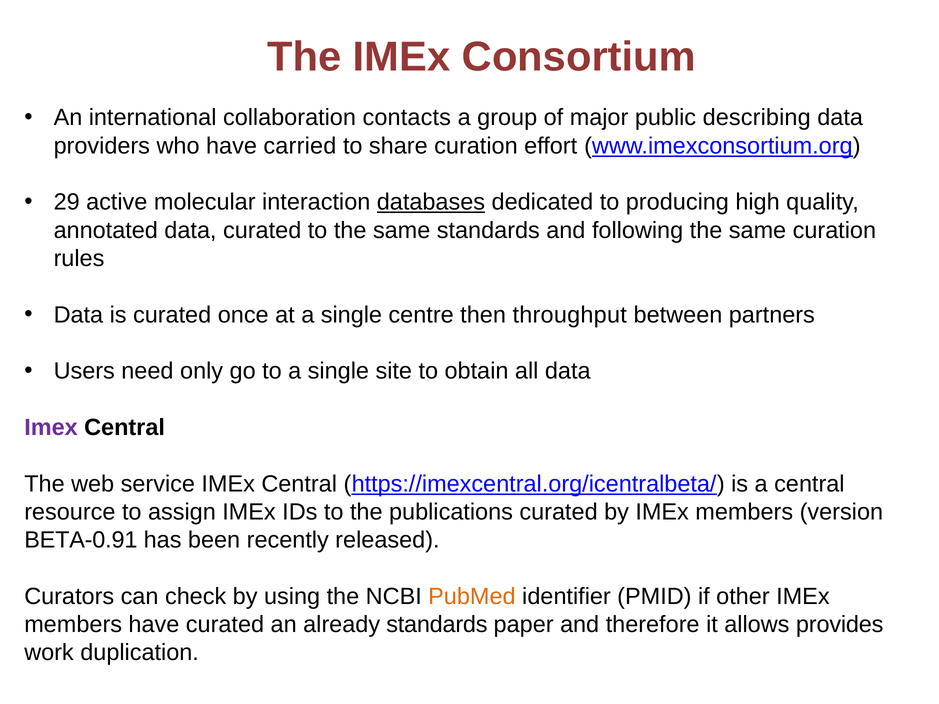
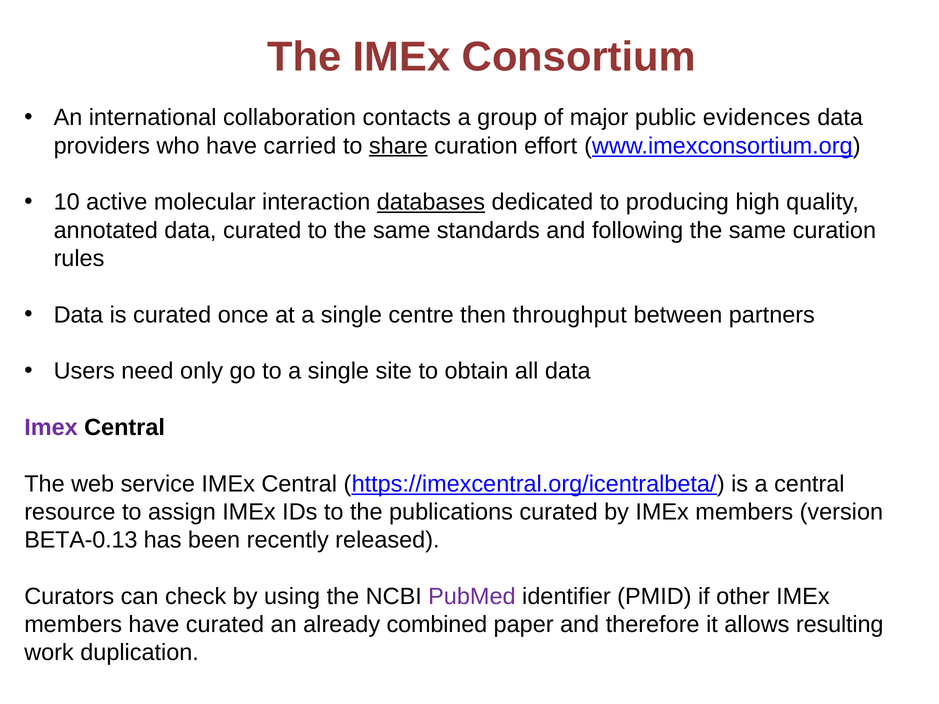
describing: describing -> evidences
share underline: none -> present
29: 29 -> 10
BETA-0.91: BETA-0.91 -> BETA-0.13
PubMed colour: orange -> purple
already standards: standards -> combined
provides: provides -> resulting
